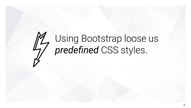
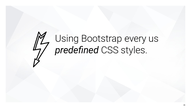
loose: loose -> every
